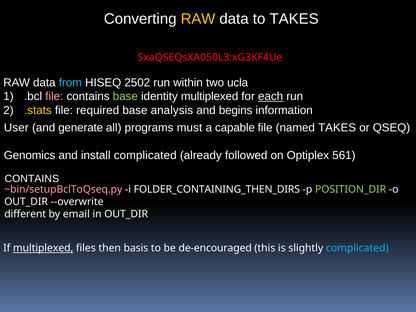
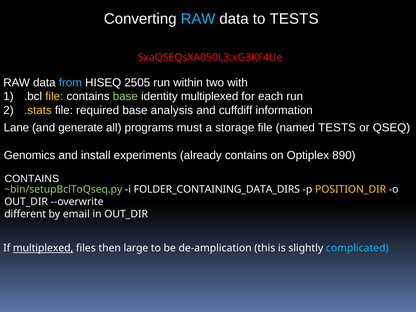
RAW at (198, 19) colour: yellow -> light blue
to TAKES: TAKES -> TESTS
2502: 2502 -> 2505
ucla: ucla -> with
file at (54, 96) colour: pink -> yellow
each underline: present -> none
begins: begins -> cuffdiff
User: User -> Lane
capable: capable -> storage
named TAKES: TAKES -> TESTS
install complicated: complicated -> experiments
already followed: followed -> contains
561: 561 -> 890
~bin/setupBclToQseq.py colour: pink -> light green
FOLDER_CONTAINING_THEN_DIRS: FOLDER_CONTAINING_THEN_DIRS -> FOLDER_CONTAINING_DATA_DIRS
POSITION_DIR colour: light green -> yellow
basis: basis -> large
de-encouraged: de-encouraged -> de-amplication
